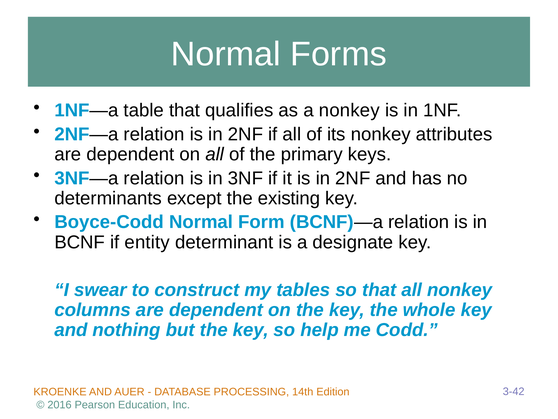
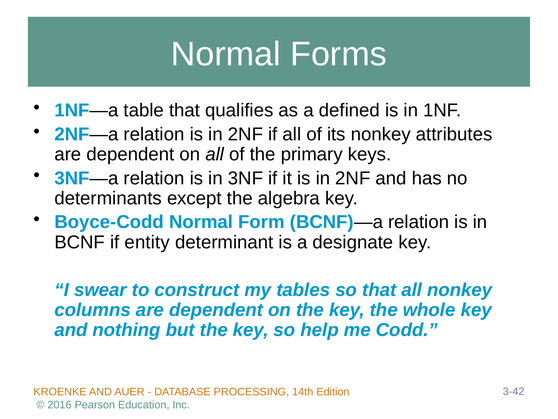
a nonkey: nonkey -> defined
existing: existing -> algebra
